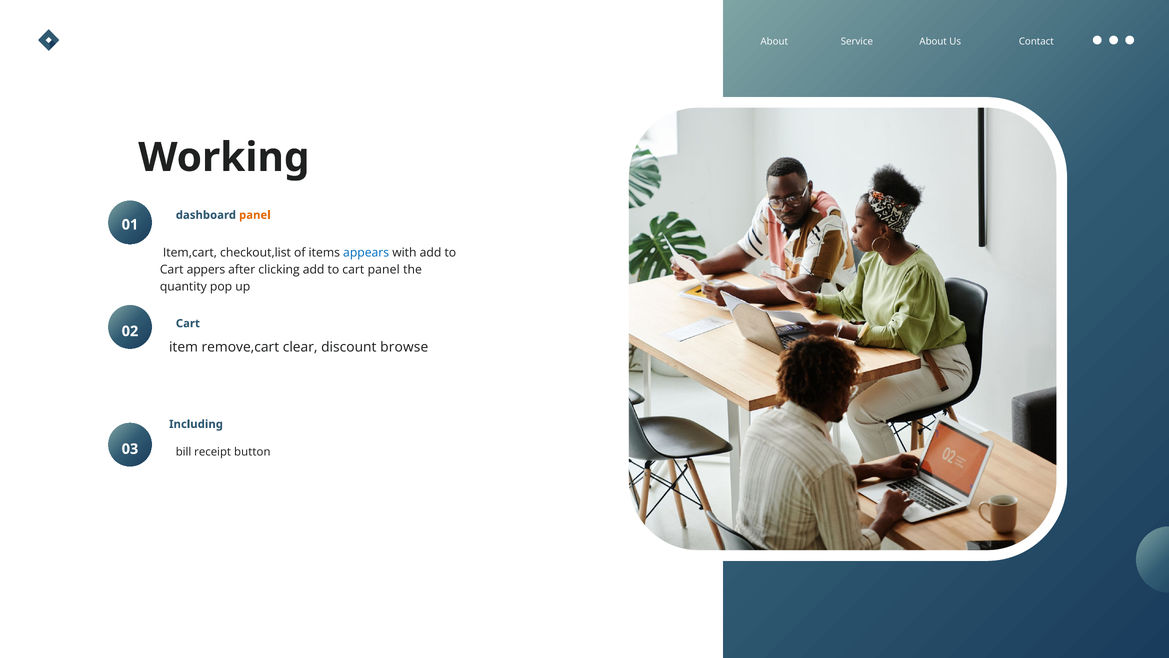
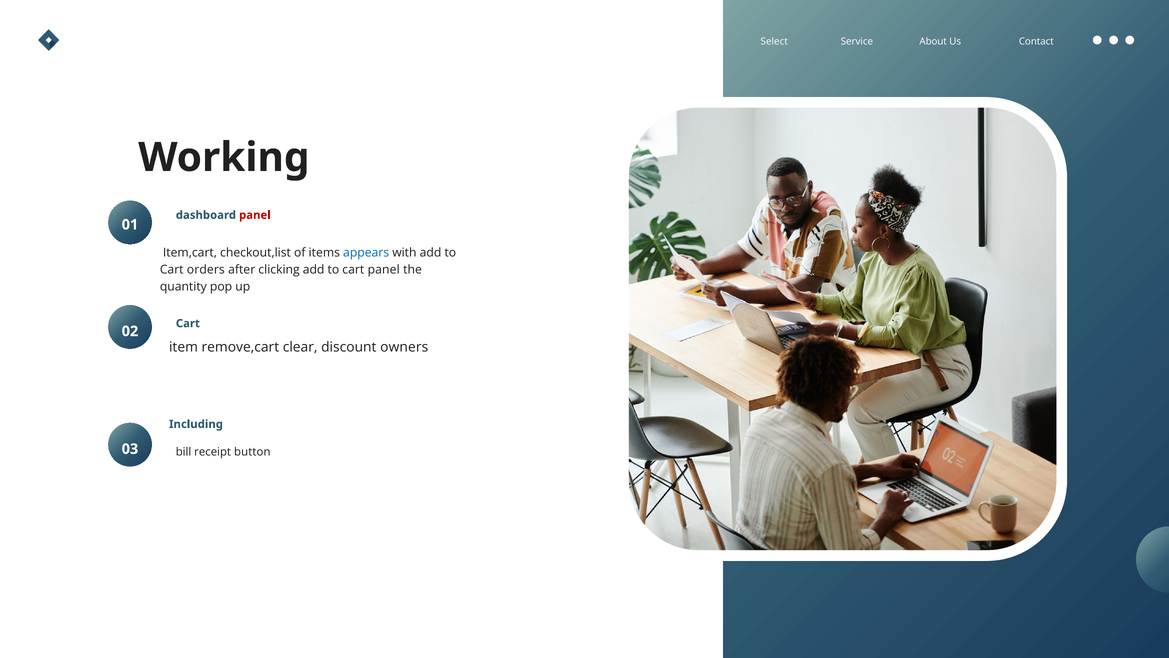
About at (774, 42): About -> Select
panel at (255, 215) colour: orange -> red
appers: appers -> orders
browse: browse -> owners
